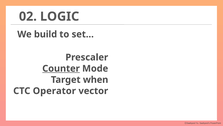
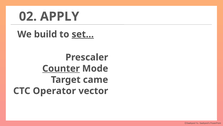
LOGIC: LOGIC -> APPLY
set… underline: none -> present
when: when -> came
